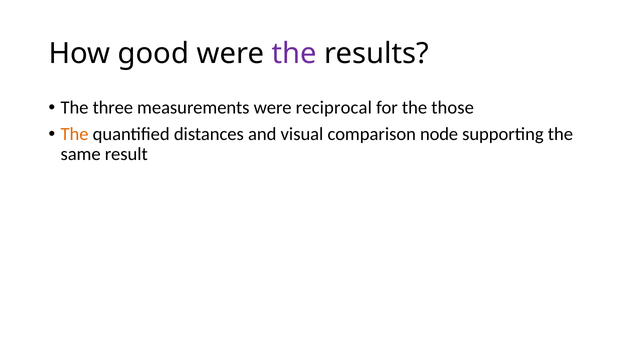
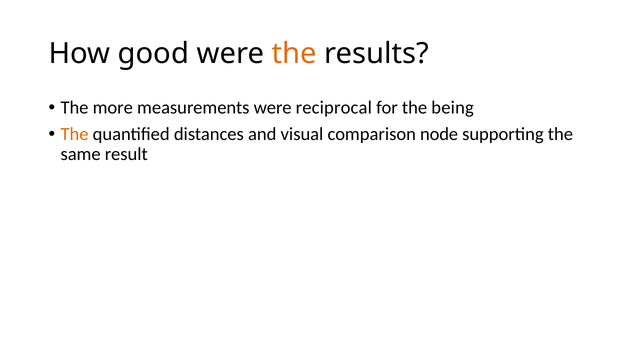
the at (294, 54) colour: purple -> orange
three: three -> more
those: those -> being
